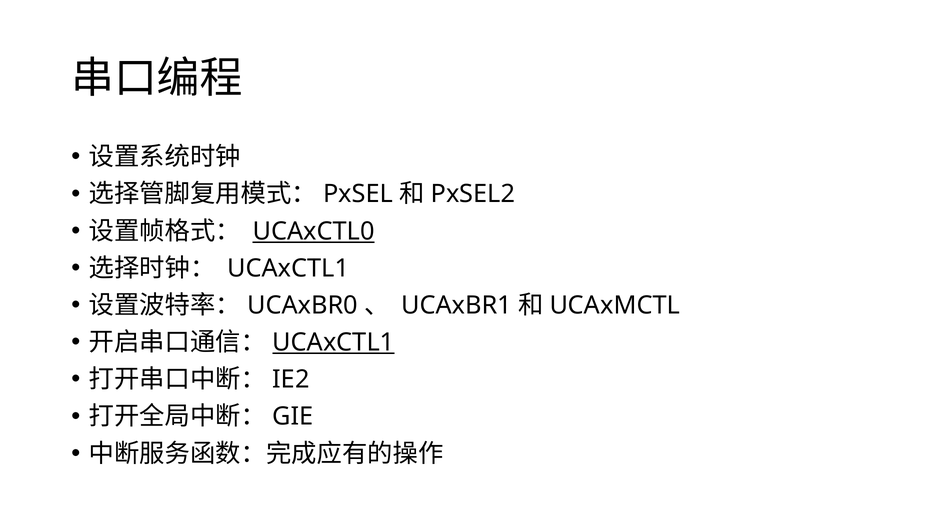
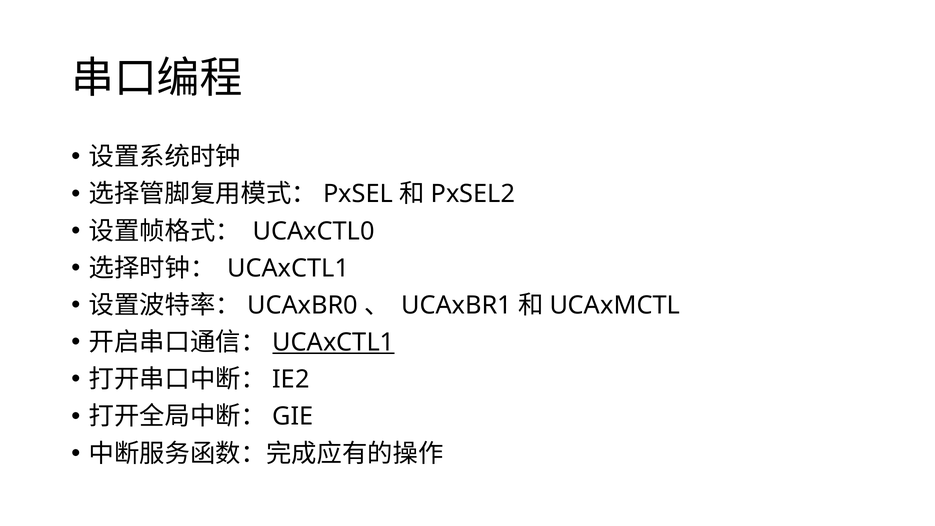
UCAxCTL0 underline: present -> none
